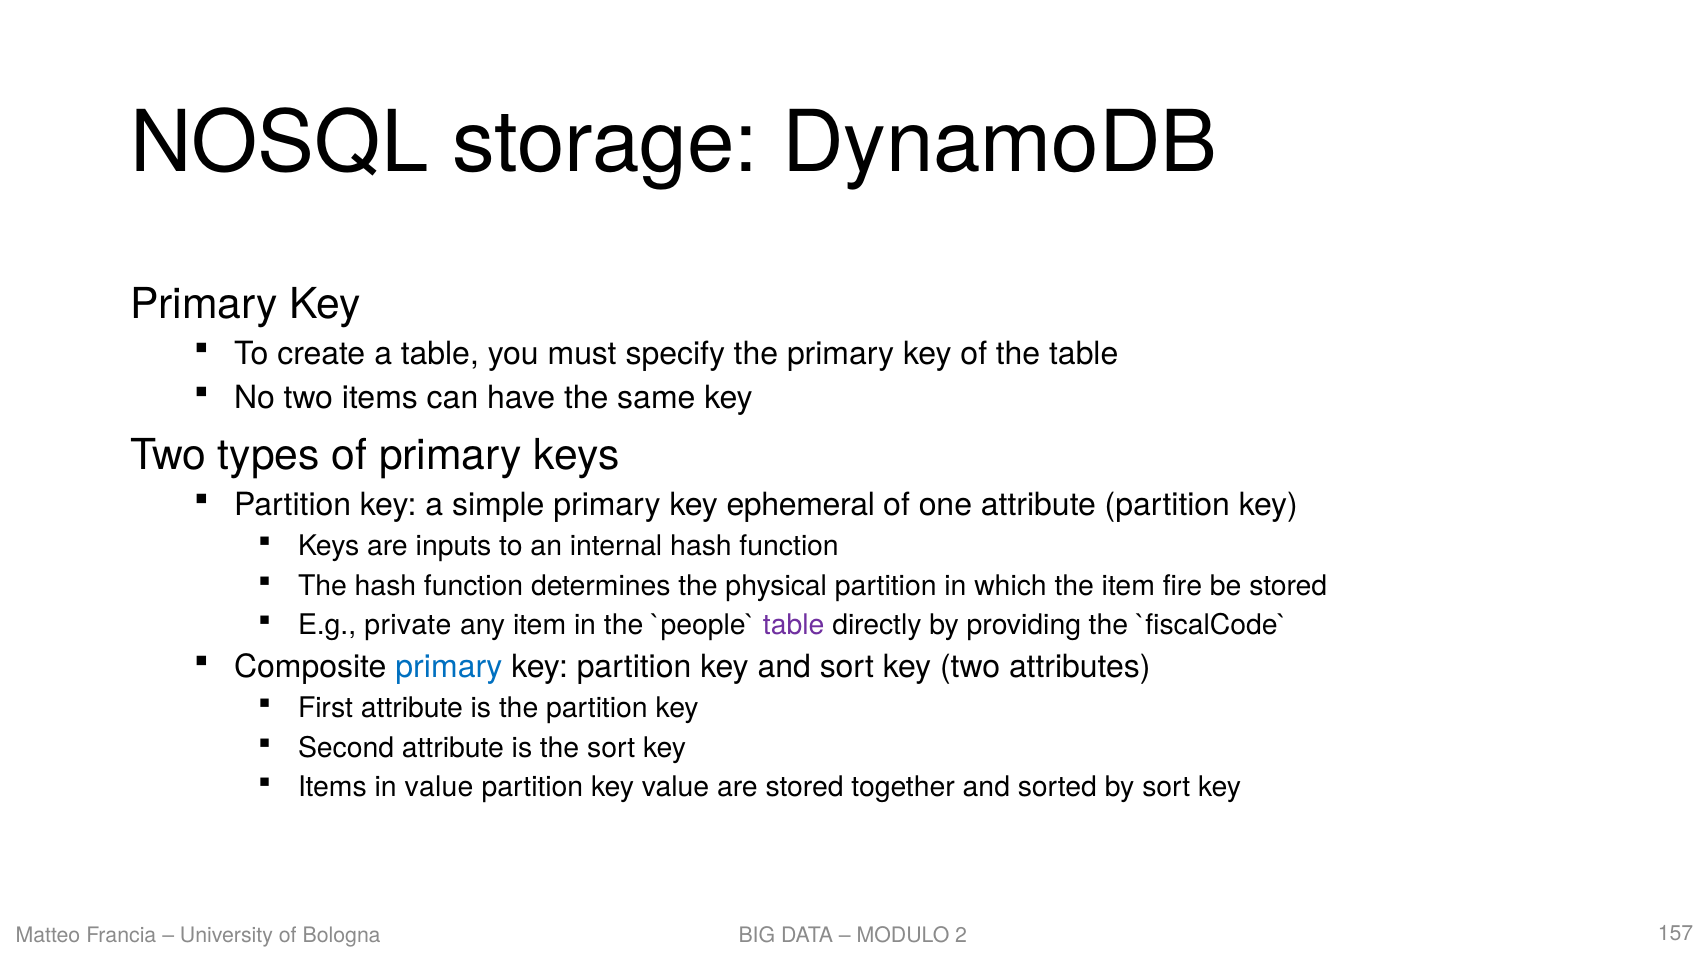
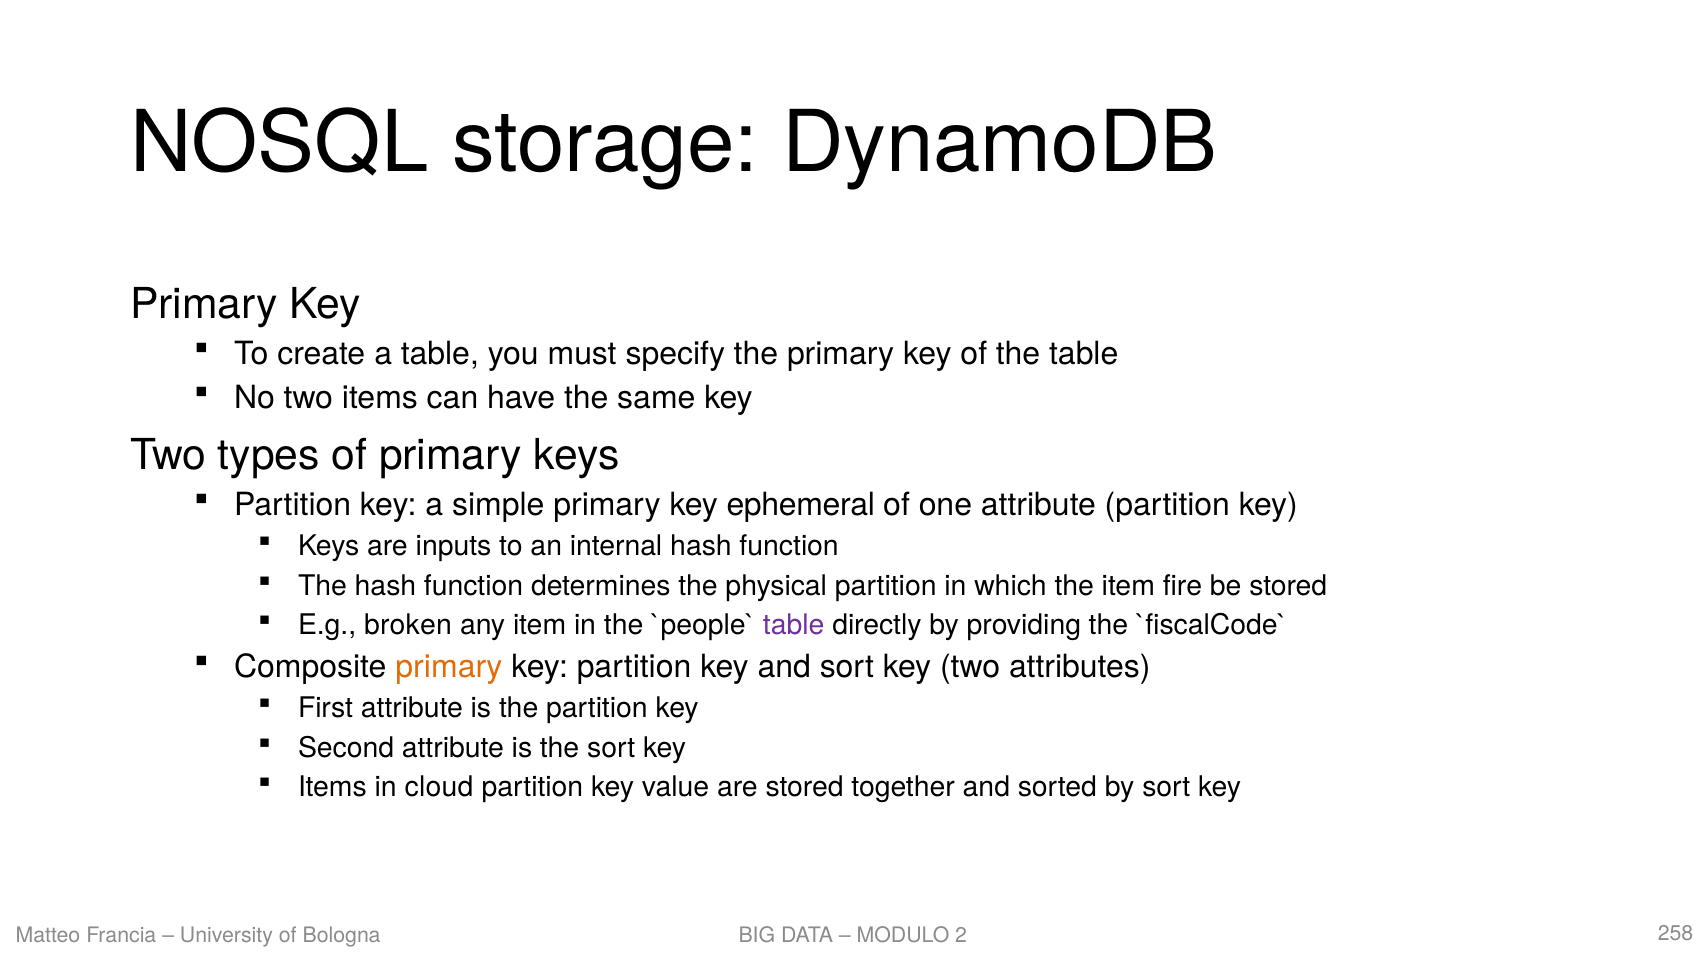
private: private -> broken
primary at (449, 667) colour: blue -> orange
in value: value -> cloud
157: 157 -> 258
